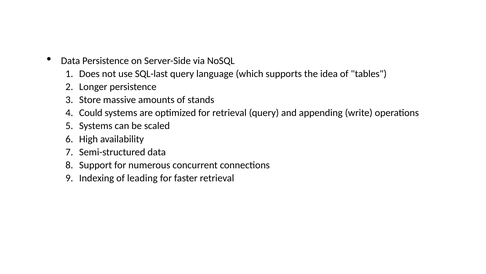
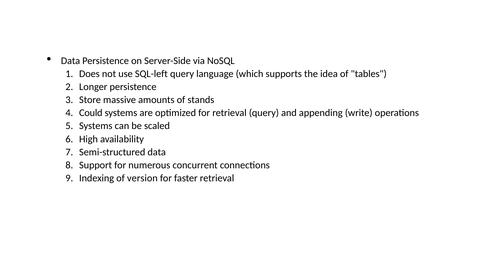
SQL-last: SQL-last -> SQL-left
leading: leading -> version
